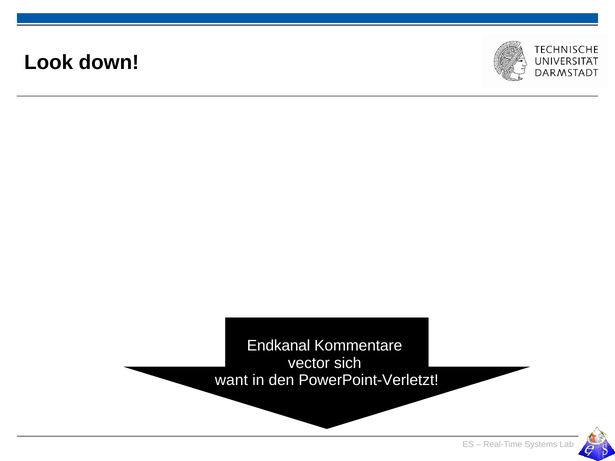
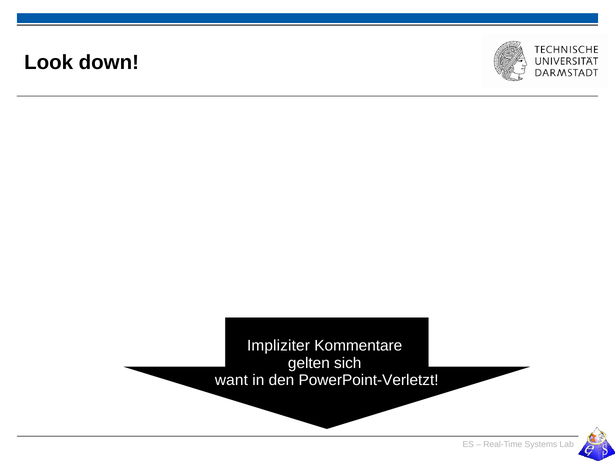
Endkanal: Endkanal -> Impliziter
vector: vector -> gelten
